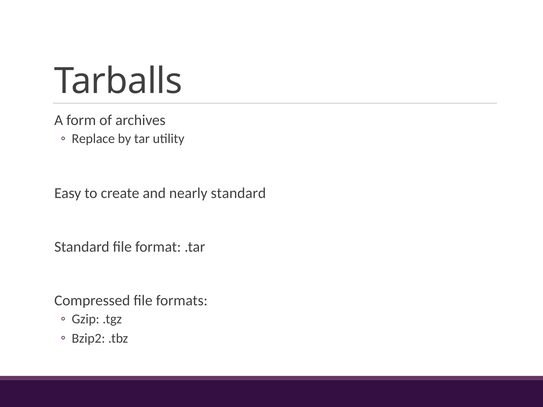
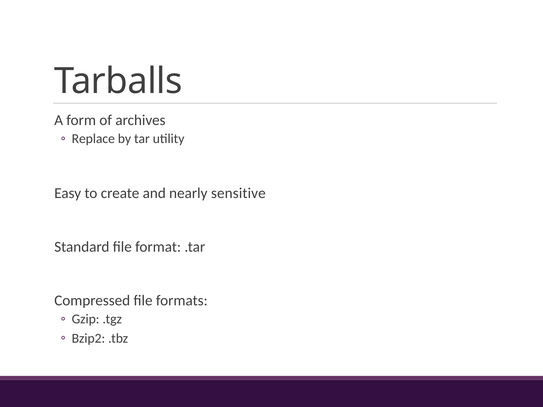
nearly standard: standard -> sensitive
